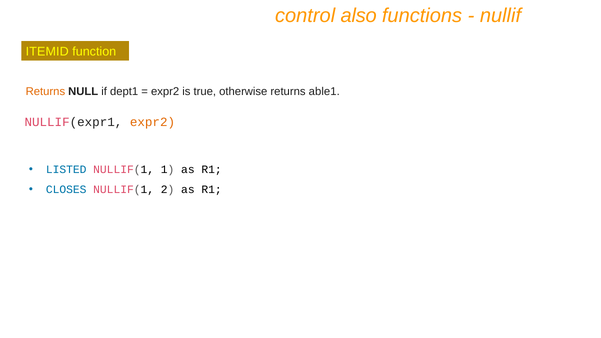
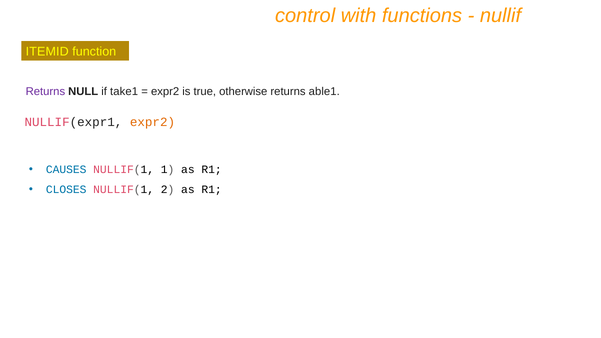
also: also -> with
Returns at (45, 92) colour: orange -> purple
dept1: dept1 -> take1
LISTED: LISTED -> CAUSES
